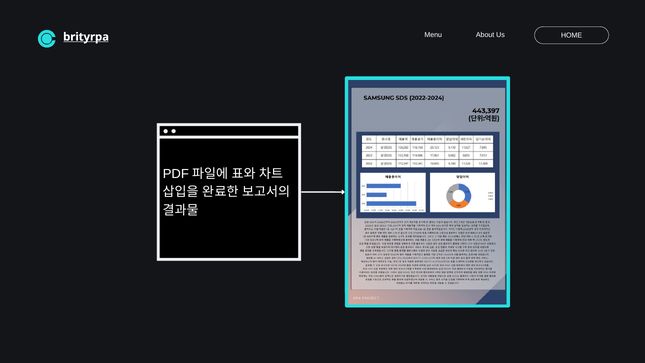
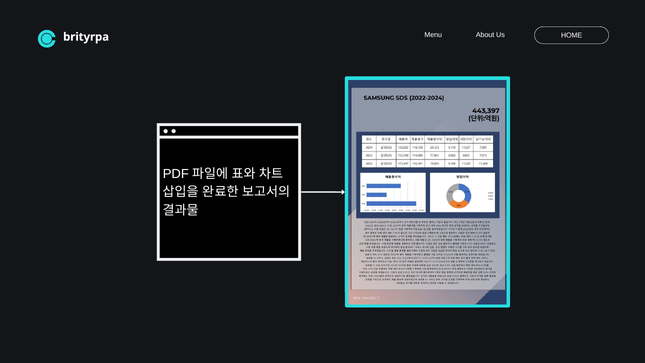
brityrpa underline: present -> none
